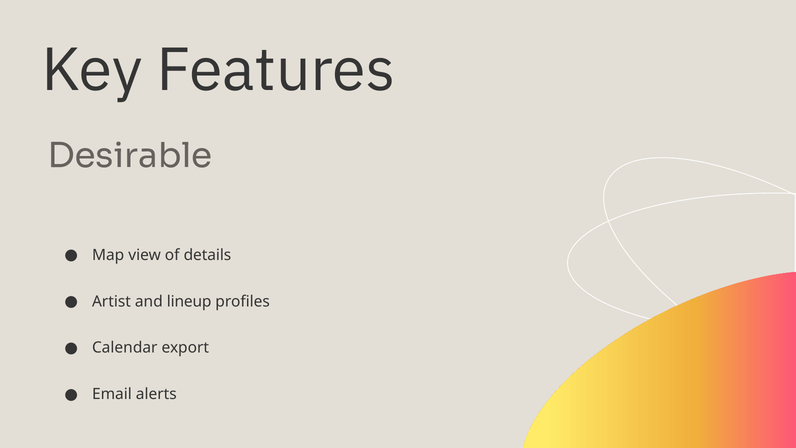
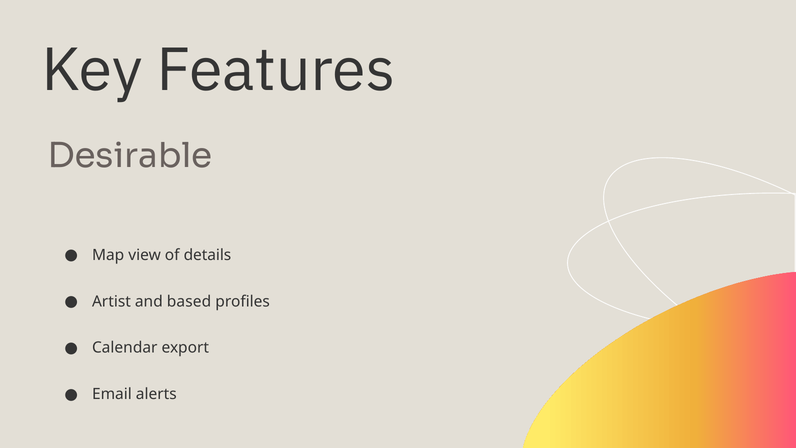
lineup: lineup -> based
